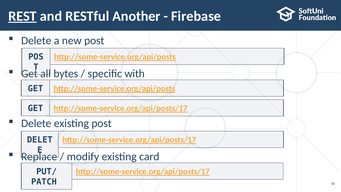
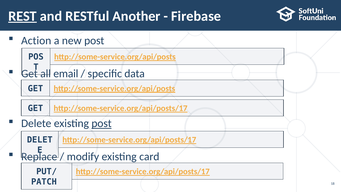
Delete at (36, 41): Delete -> Action
bytes: bytes -> email
with: with -> data
post at (102, 123) underline: none -> present
